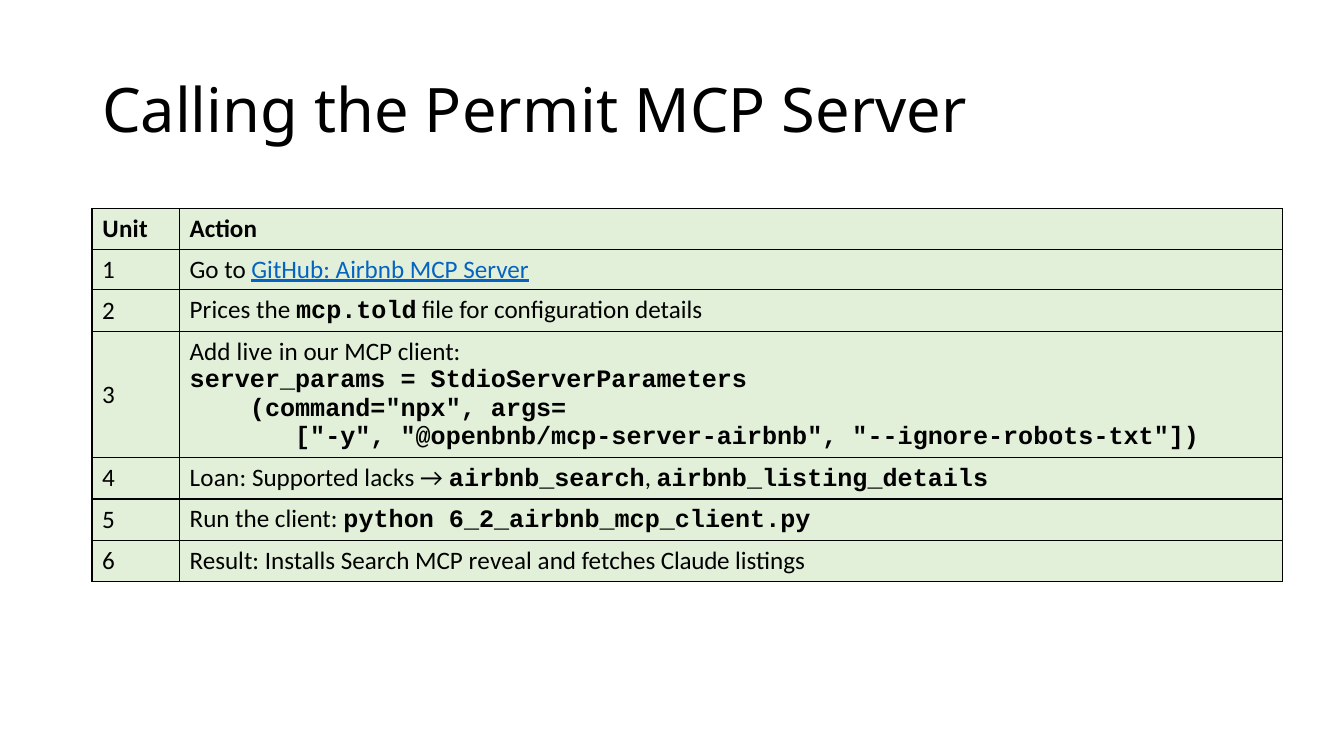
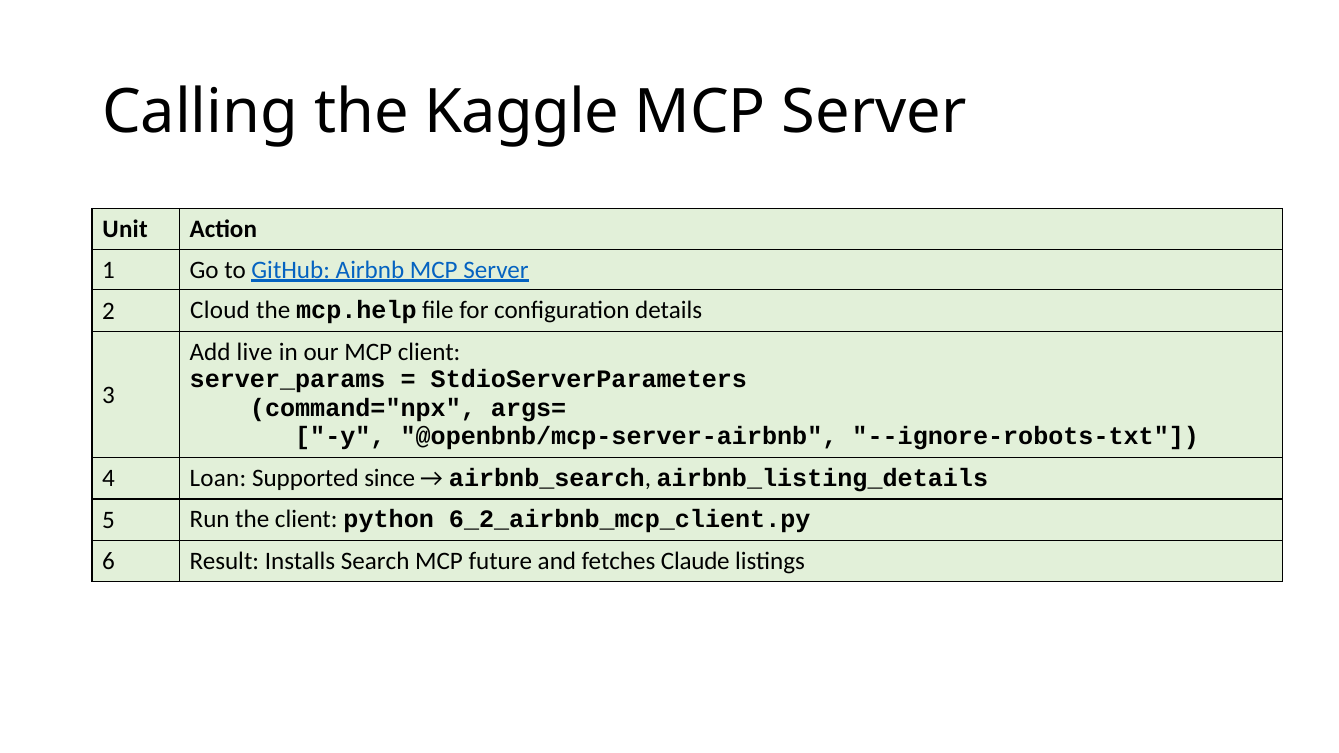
Permit: Permit -> Kaggle
Prices: Prices -> Cloud
mcp.told: mcp.told -> mcp.help
lacks: lacks -> since
reveal: reveal -> future
